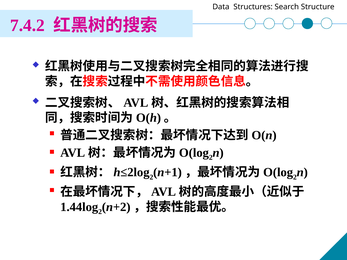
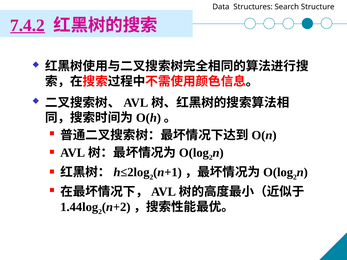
7.4.2 underline: none -> present
